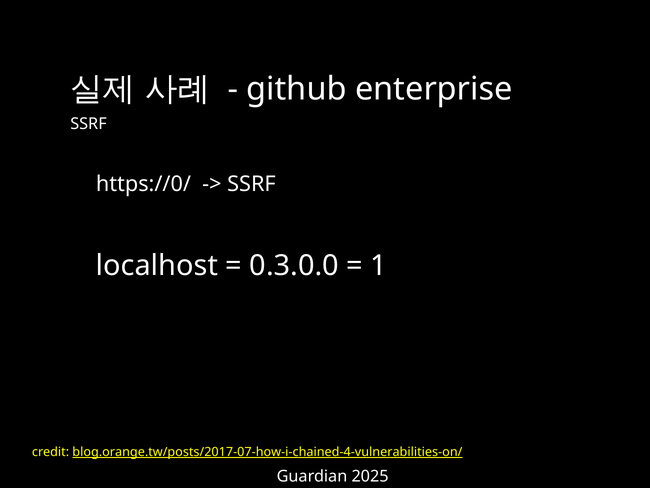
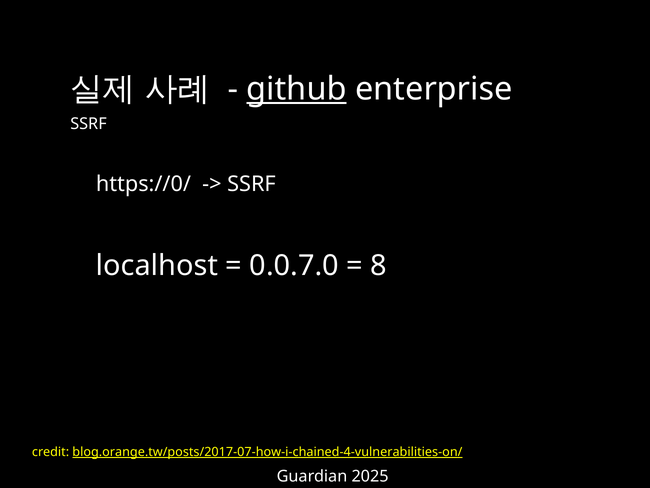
github underline: none -> present
0.3.0.0: 0.3.0.0 -> 0.0.7.0
1: 1 -> 8
